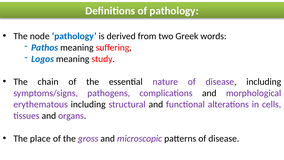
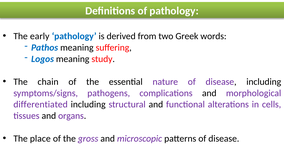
node: node -> early
erythematous: erythematous -> differentiated
